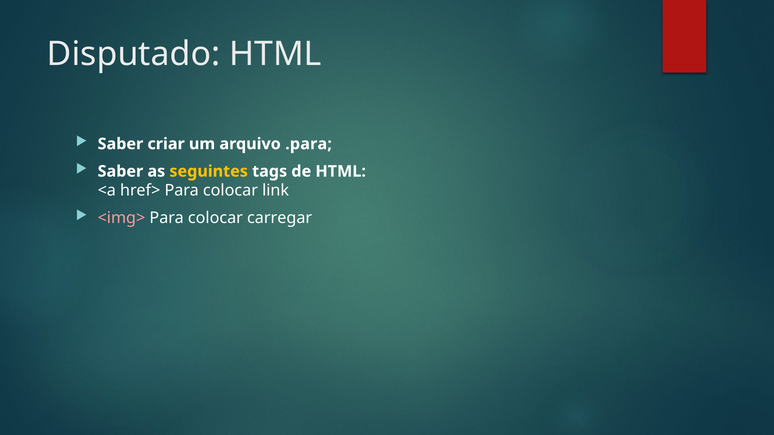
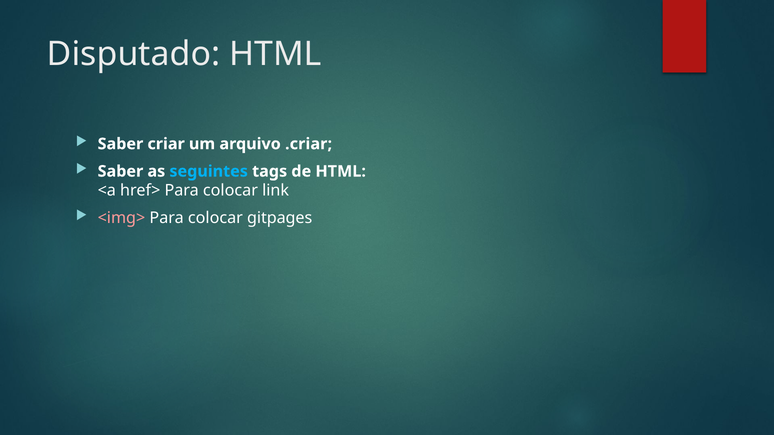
.para: .para -> .criar
seguintes colour: yellow -> light blue
carregar: carregar -> gitpages
